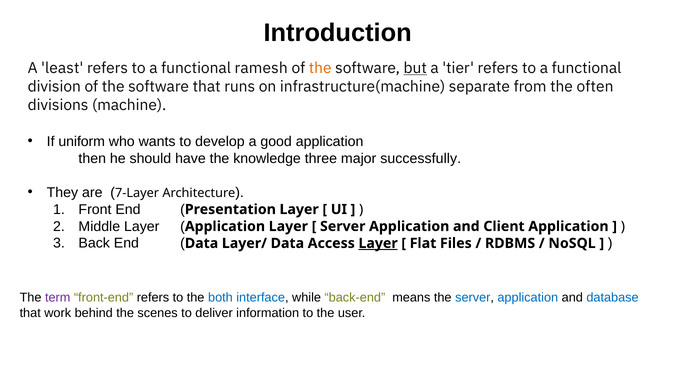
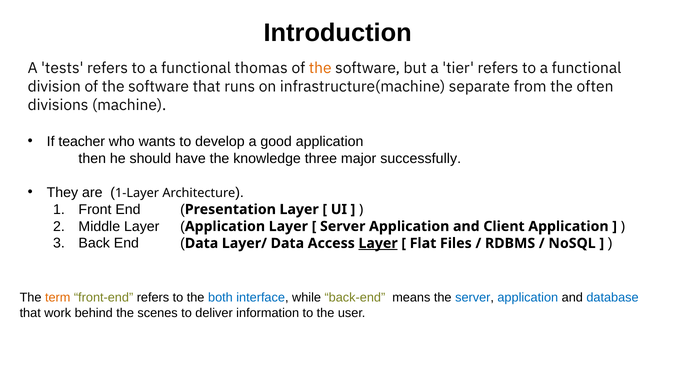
least: least -> tests
ramesh: ramesh -> thomas
but underline: present -> none
uniform: uniform -> teacher
7-Layer: 7-Layer -> 1-Layer
term colour: purple -> orange
